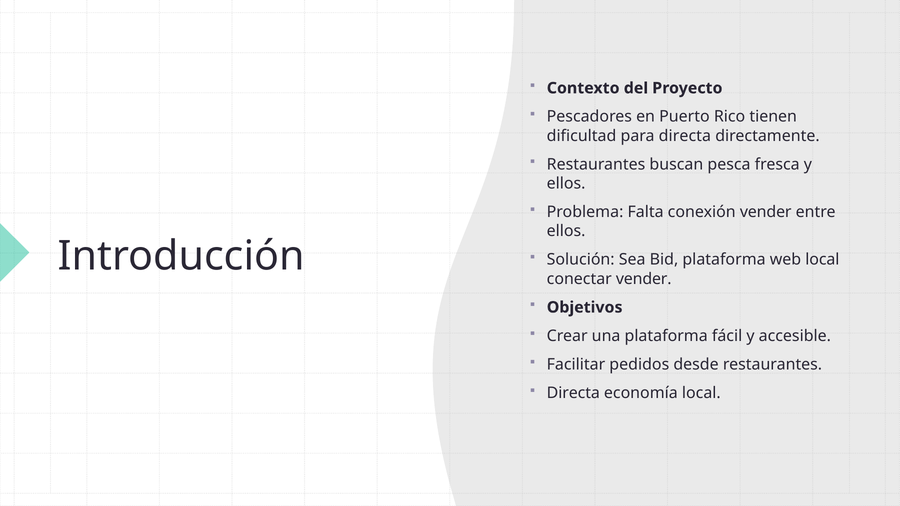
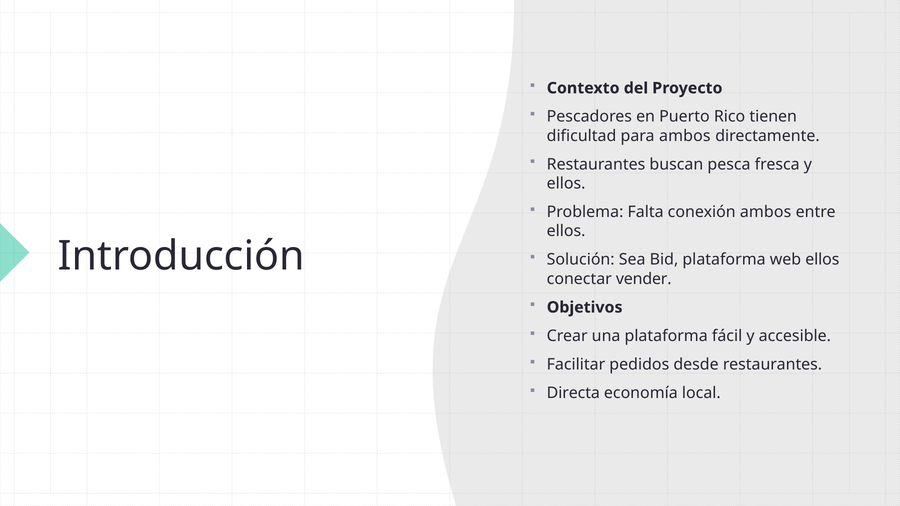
para directa: directa -> ambos
conexión vender: vender -> ambos
web local: local -> ellos
